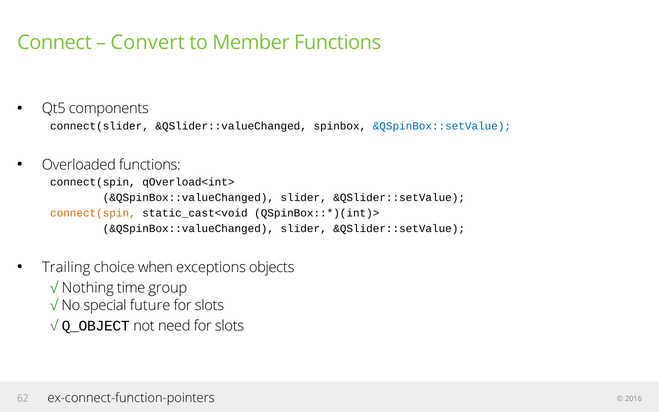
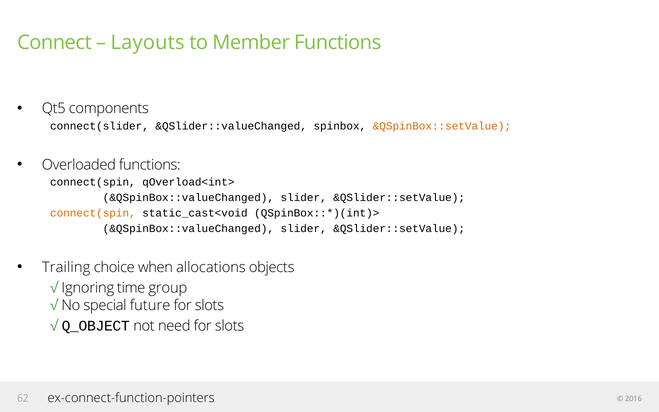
Convert: Convert -> Layouts
&QSpinBox::setValue colour: blue -> orange
exceptions: exceptions -> allocations
Nothing: Nothing -> Ignoring
